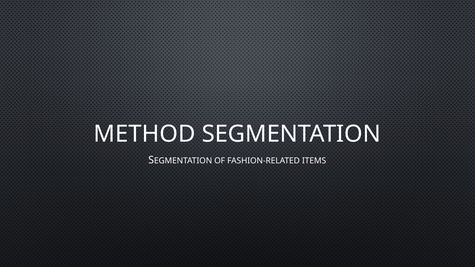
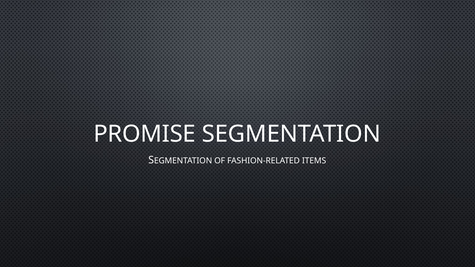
METHOD: METHOD -> PROMISE
